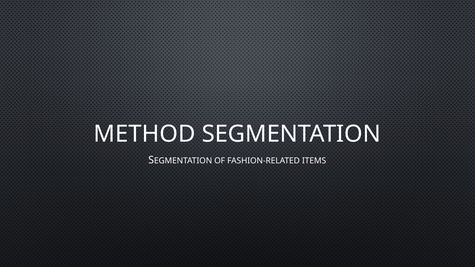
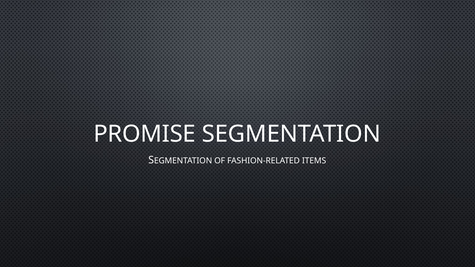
METHOD: METHOD -> PROMISE
